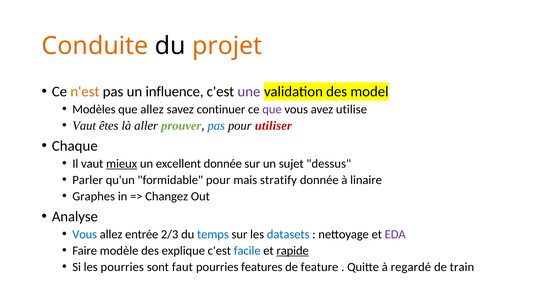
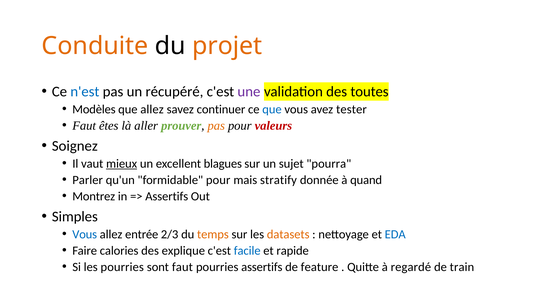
n'est colour: orange -> blue
influence: influence -> récupéré
model: model -> toutes
que at (272, 109) colour: purple -> blue
utilise: utilise -> tester
Vaut at (84, 126): Vaut -> Faut
pas at (216, 126) colour: blue -> orange
utiliser: utiliser -> valeurs
Chaque: Chaque -> Soignez
excellent donnée: donnée -> blagues
dessus: dessus -> pourra
linaire: linaire -> quand
Graphes: Graphes -> Montrez
Changez at (167, 196): Changez -> Assertifs
Analyse: Analyse -> Simples
temps colour: blue -> orange
datasets colour: blue -> orange
EDA colour: purple -> blue
modèle: modèle -> calories
rapide underline: present -> none
pourries features: features -> assertifs
